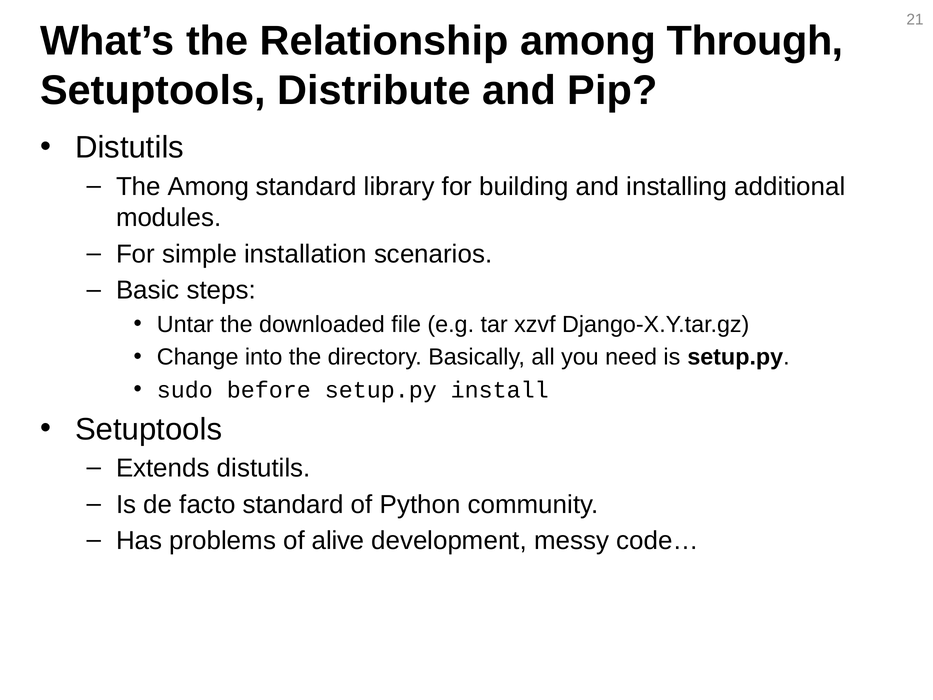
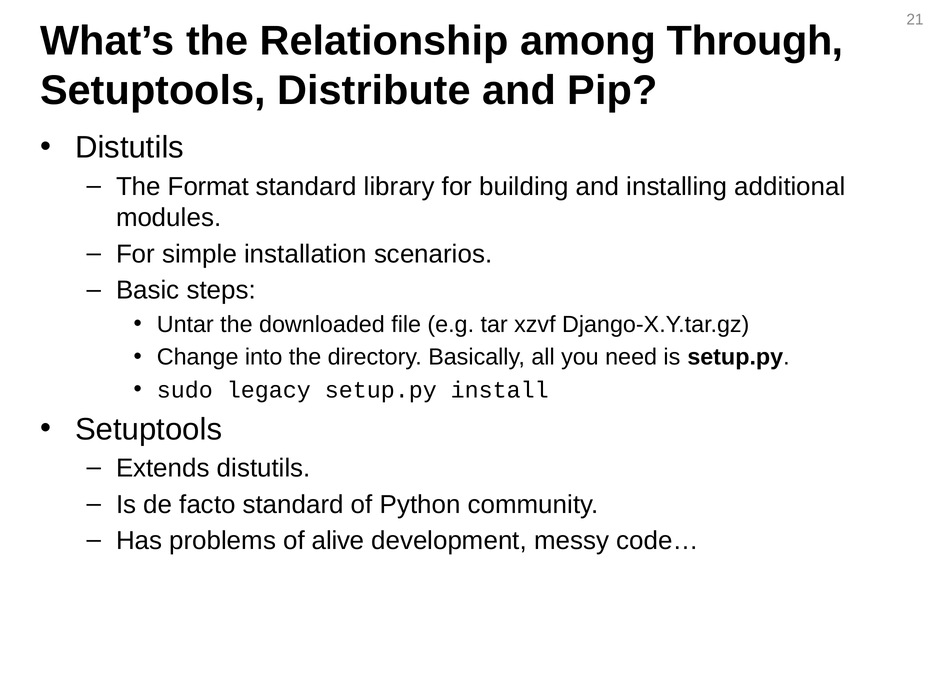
The Among: Among -> Format
before: before -> legacy
